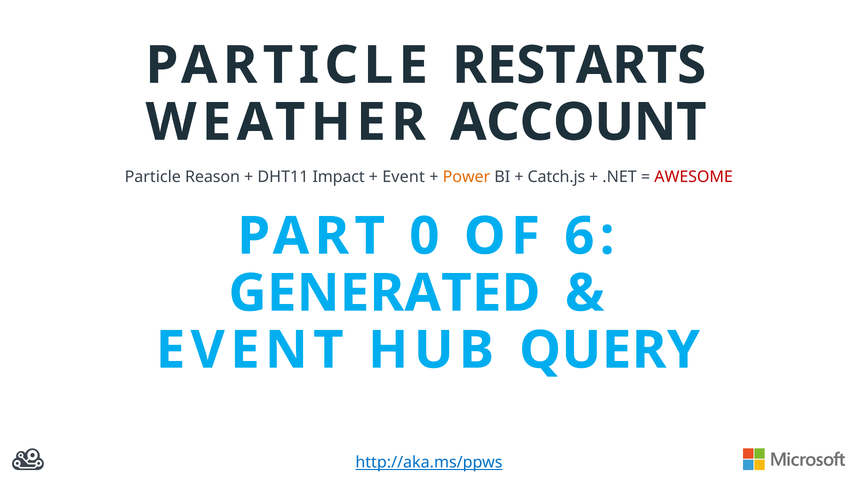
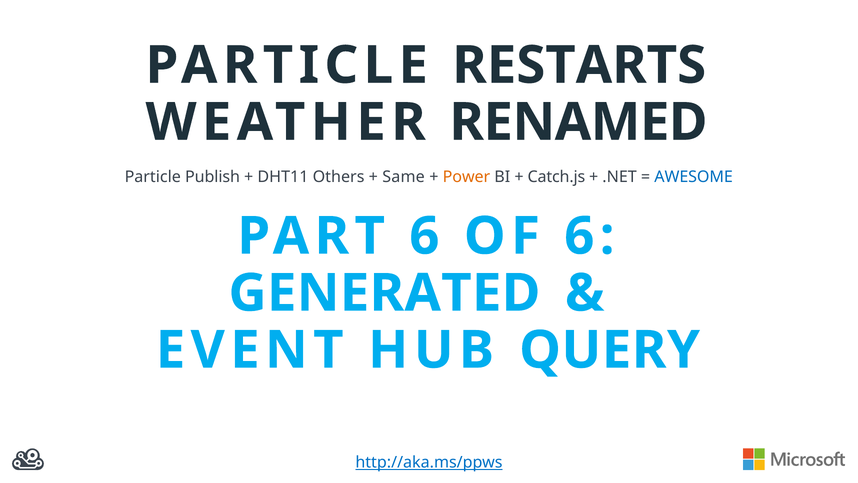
ACCOUNT: ACCOUNT -> RENAMED
Reason: Reason -> Publish
Impact: Impact -> Others
Event at (404, 177): Event -> Same
AWESOME colour: red -> blue
PART 0: 0 -> 6
